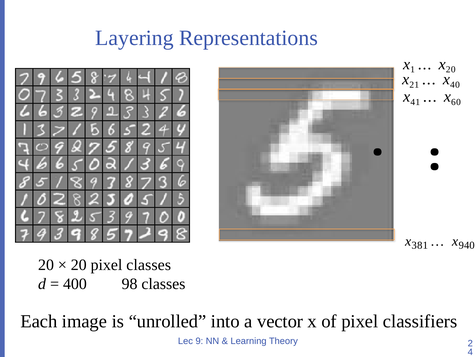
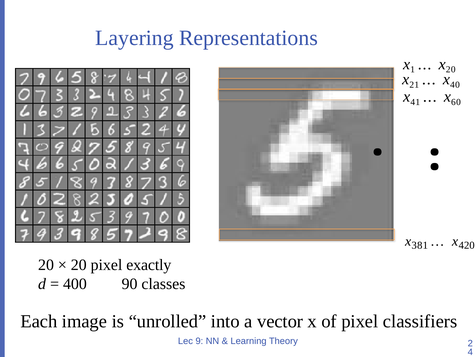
940: 940 -> 420
pixel classes: classes -> exactly
98: 98 -> 90
